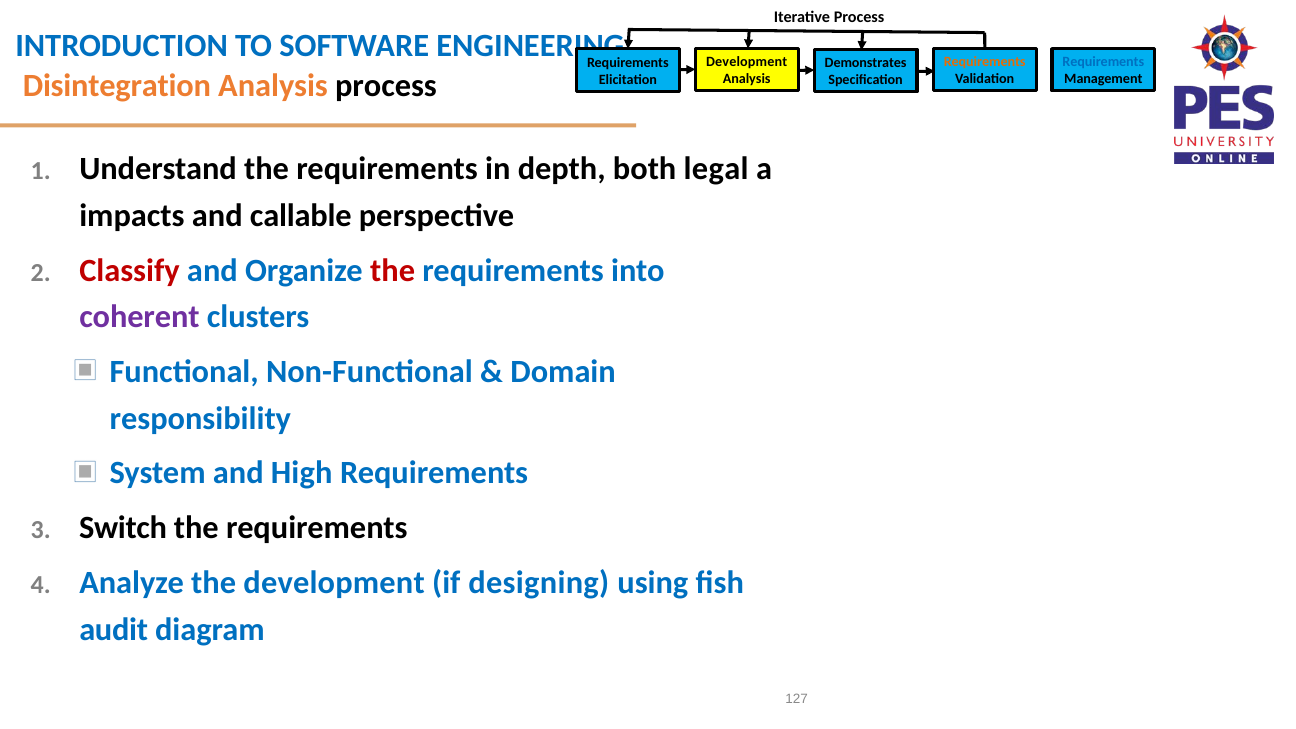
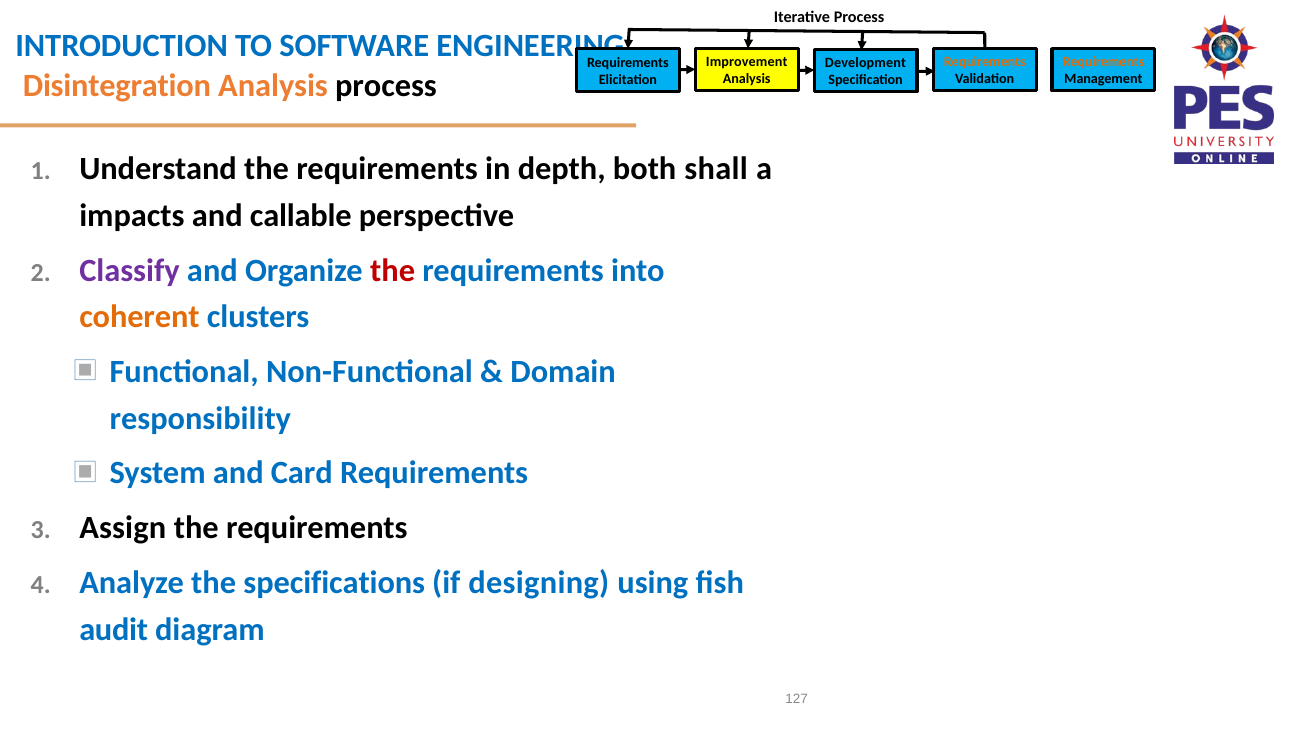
Development at (747, 62): Development -> Improvement
Requirements at (1103, 62) colour: blue -> orange
Demonstrates: Demonstrates -> Development
legal: legal -> shall
Classify colour: red -> purple
coherent colour: purple -> orange
High: High -> Card
Switch: Switch -> Assign
the development: development -> specifications
